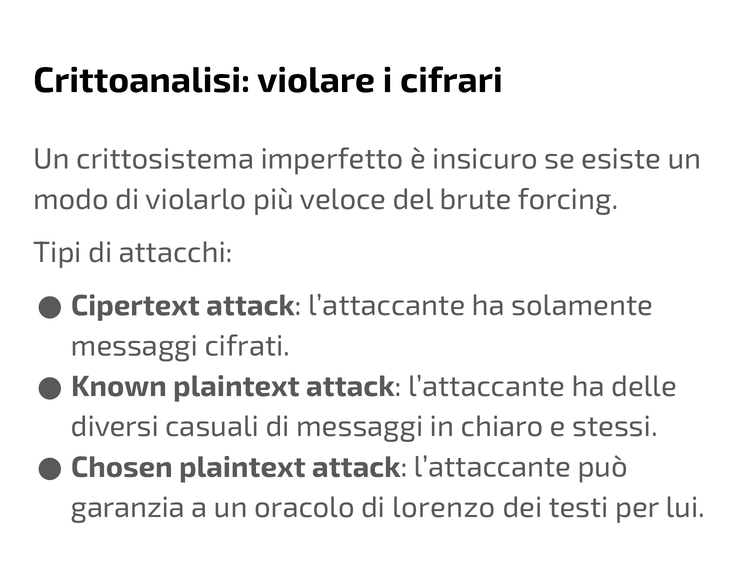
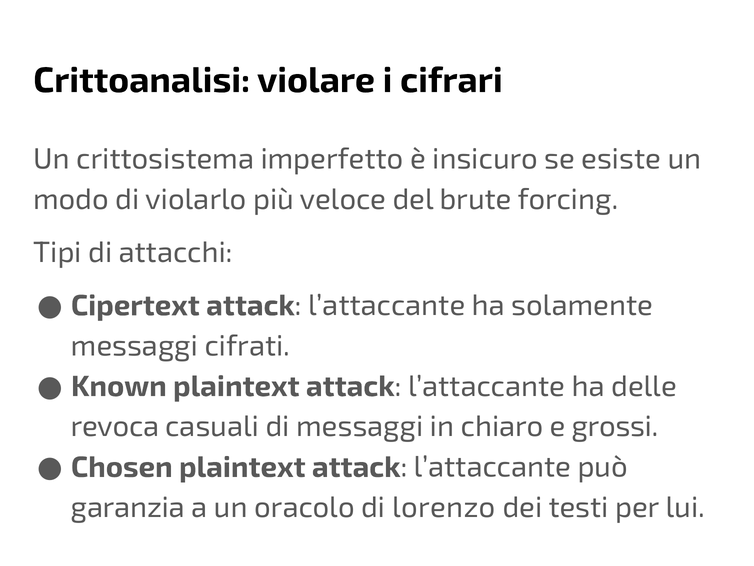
diversi: diversi -> revoca
stessi: stessi -> grossi
